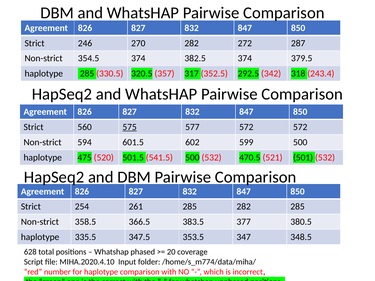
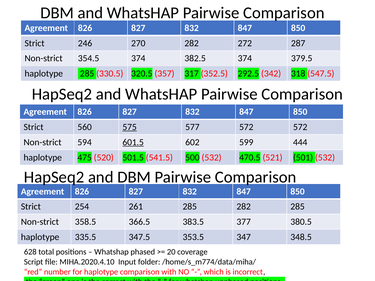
243.4: 243.4 -> 547.5
601.5 underline: none -> present
599 500: 500 -> 444
